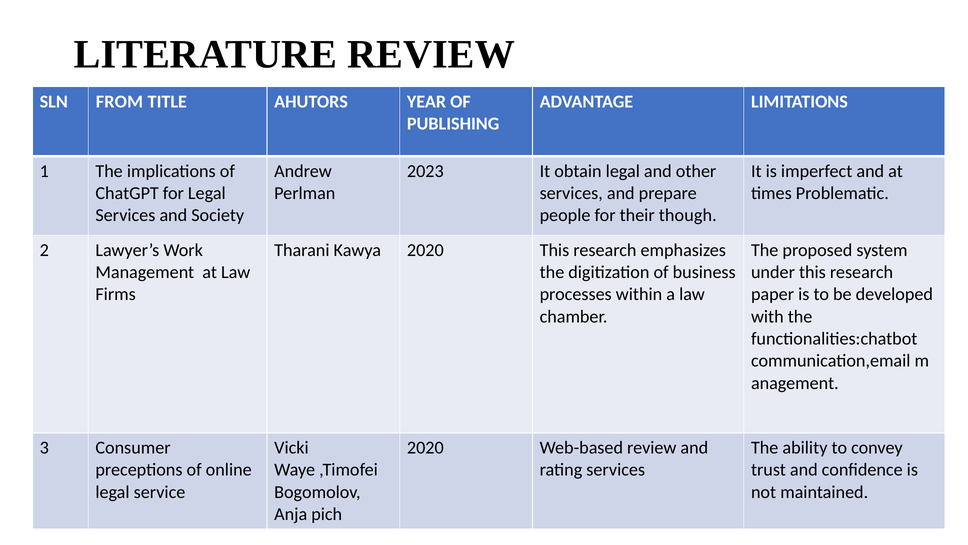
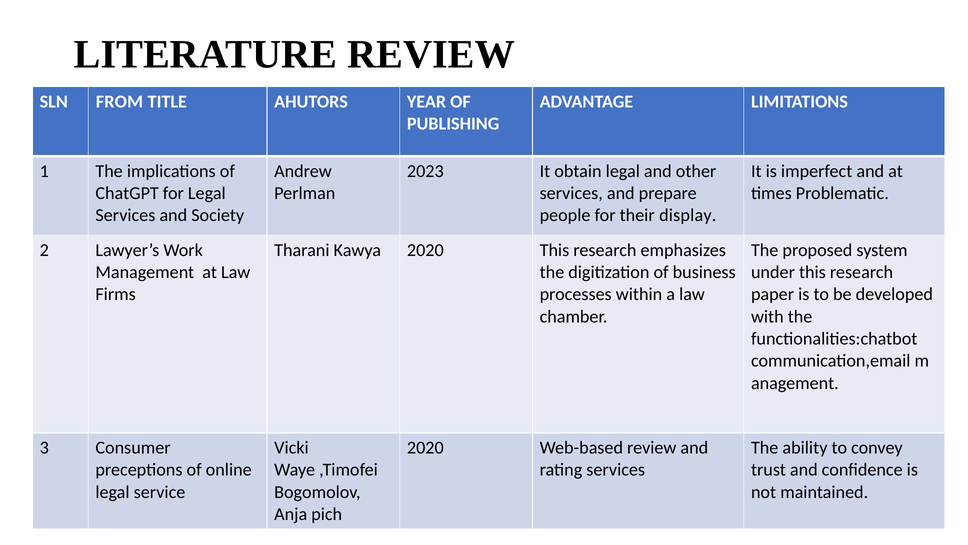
though: though -> display
